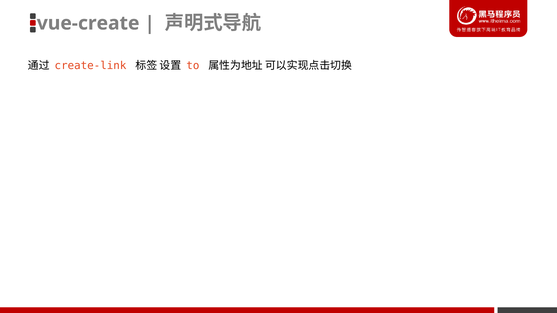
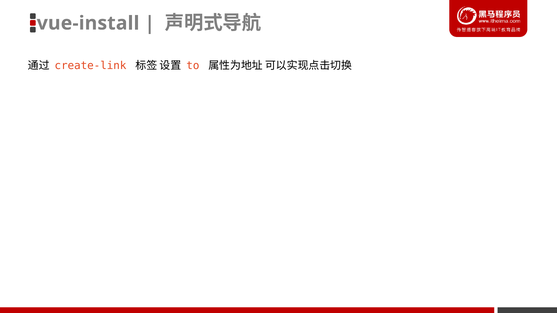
vue-create: vue-create -> vue-install
